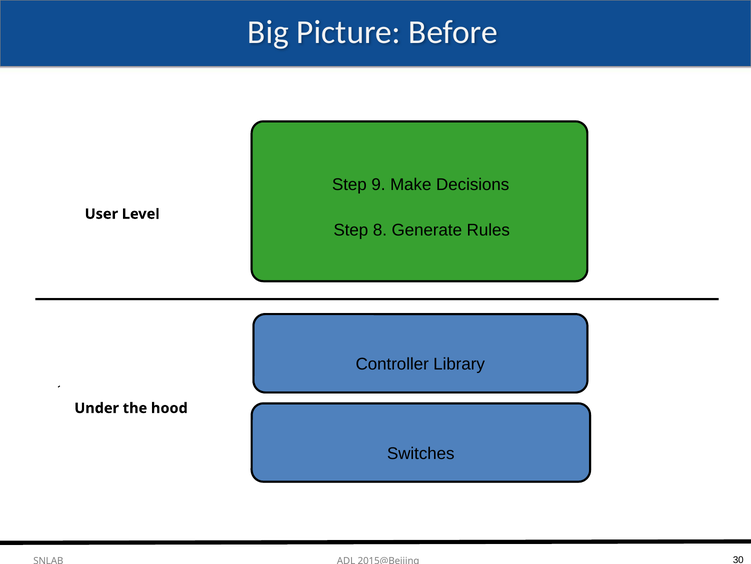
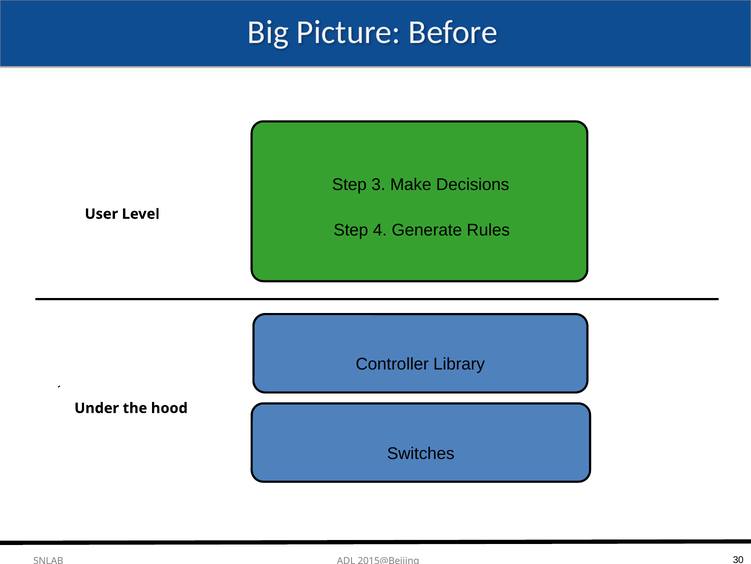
9: 9 -> 3
8: 8 -> 4
